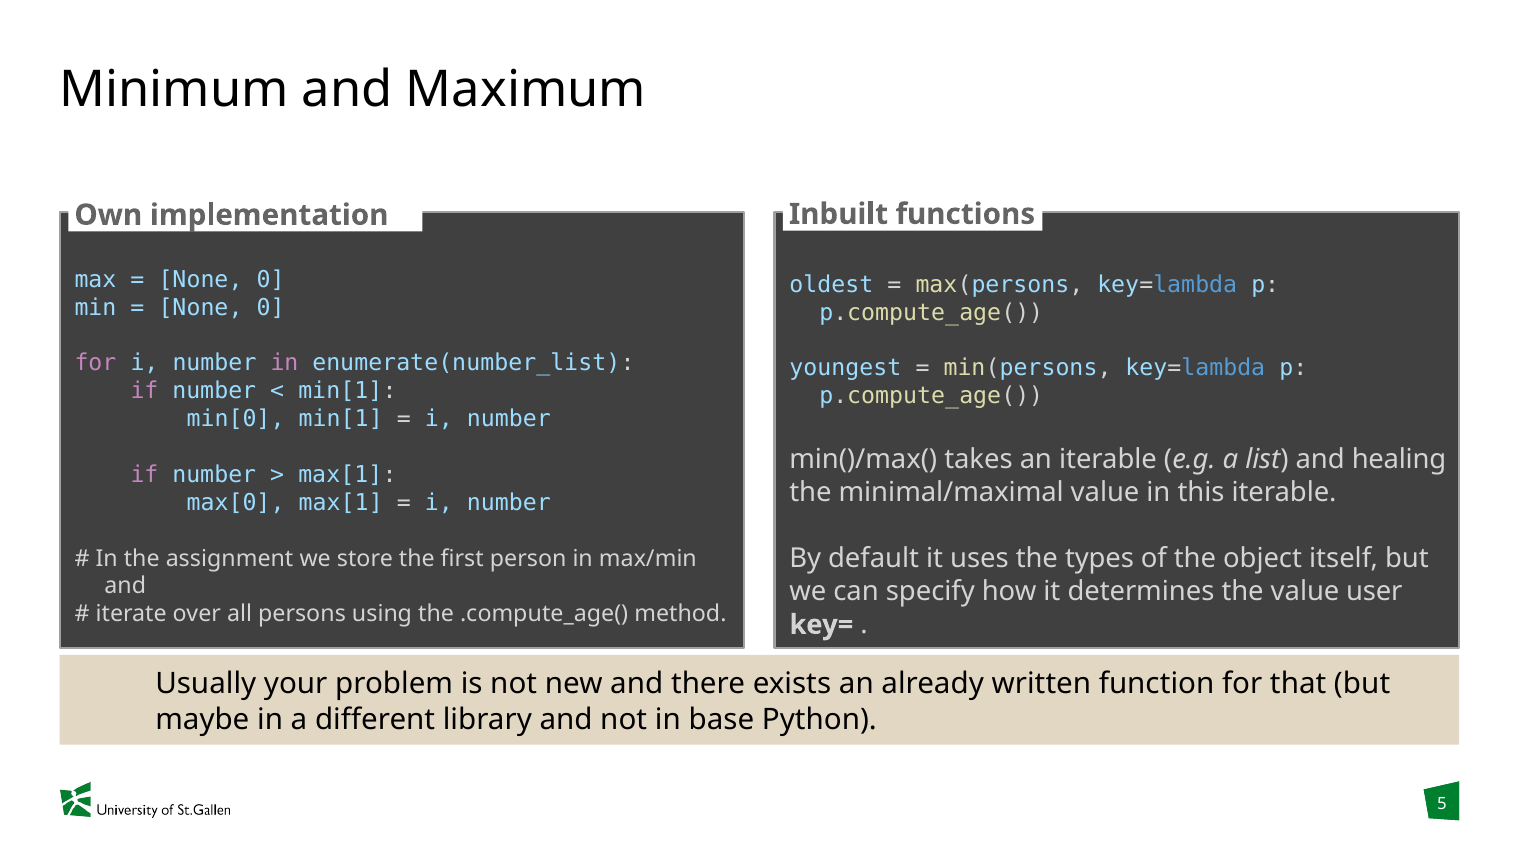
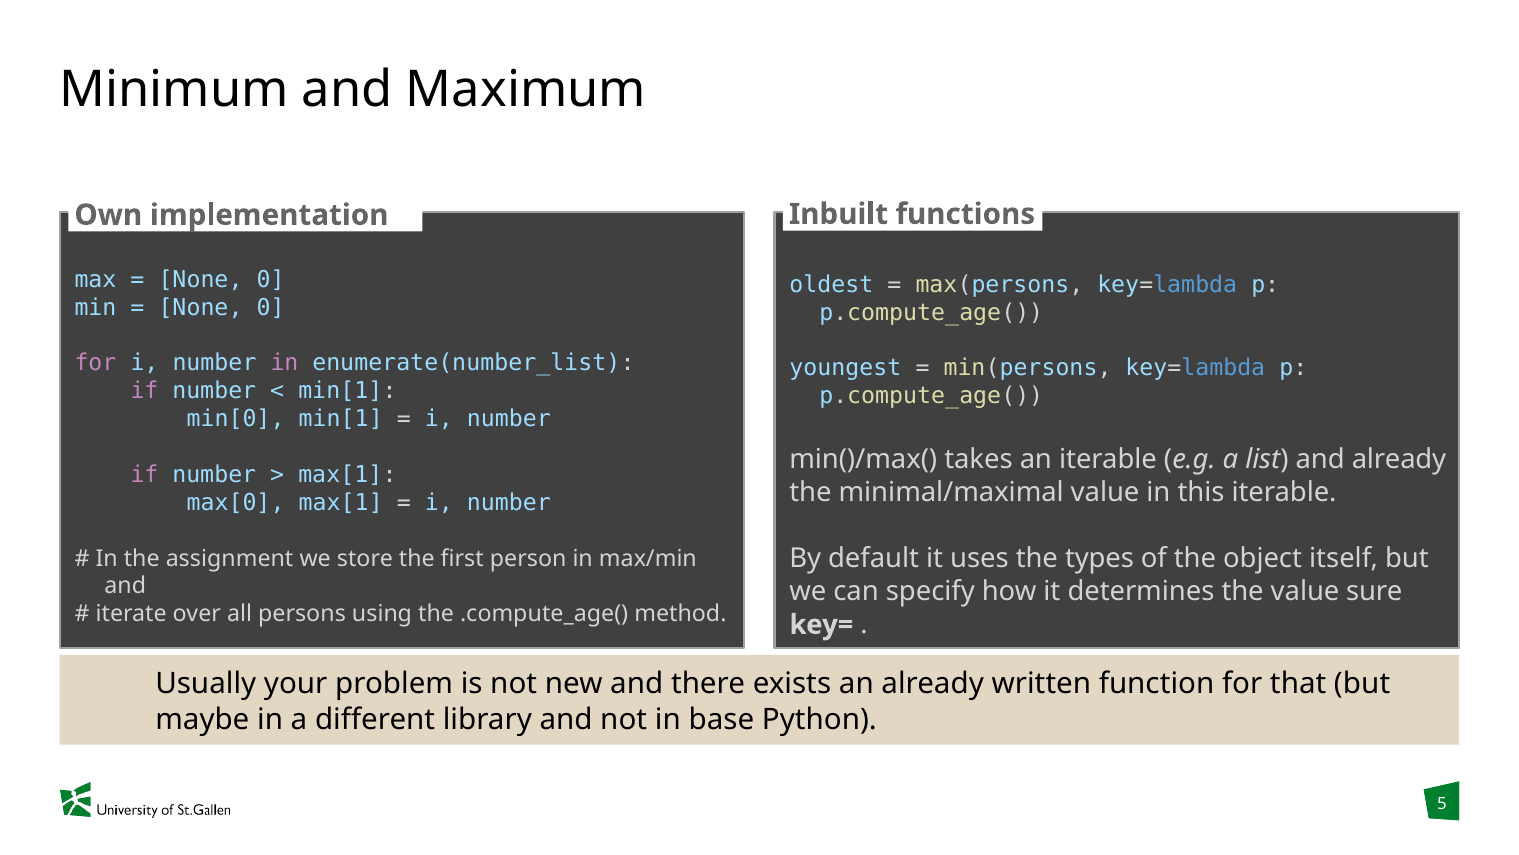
and healing: healing -> already
user: user -> sure
